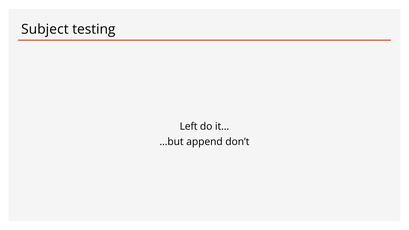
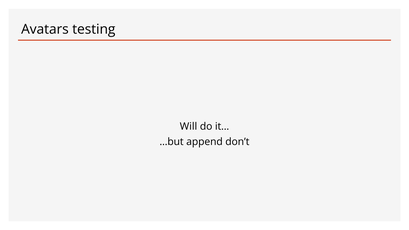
Subject: Subject -> Avatars
Left: Left -> Will
